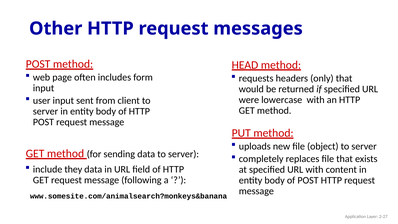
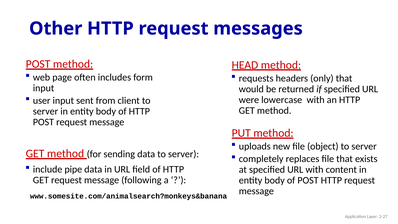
they: they -> pipe
